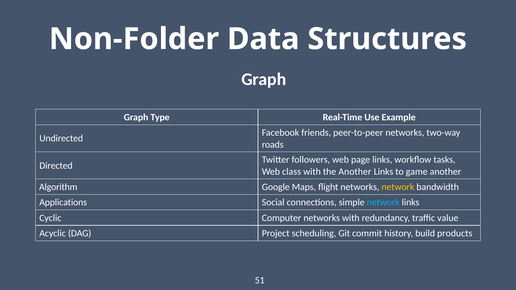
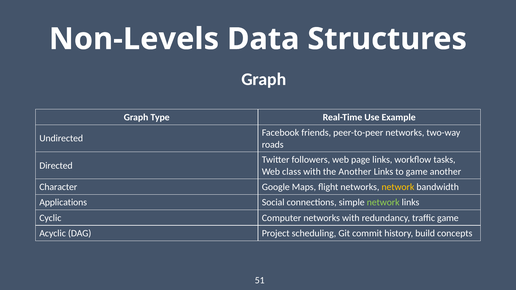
Non-Folder: Non-Folder -> Non-Levels
Algorithm: Algorithm -> Character
network at (383, 203) colour: light blue -> light green
traffic value: value -> game
products: products -> concepts
